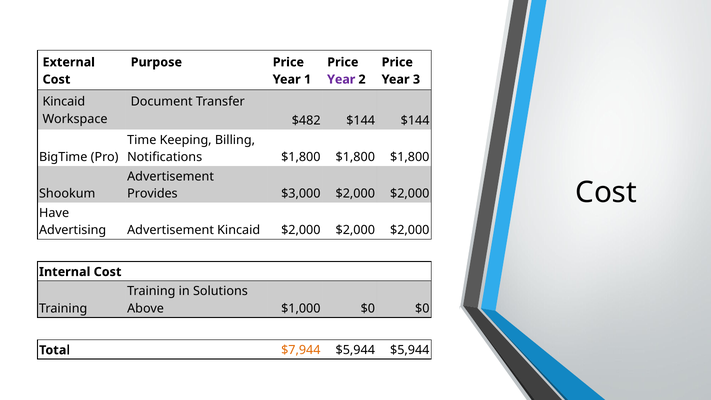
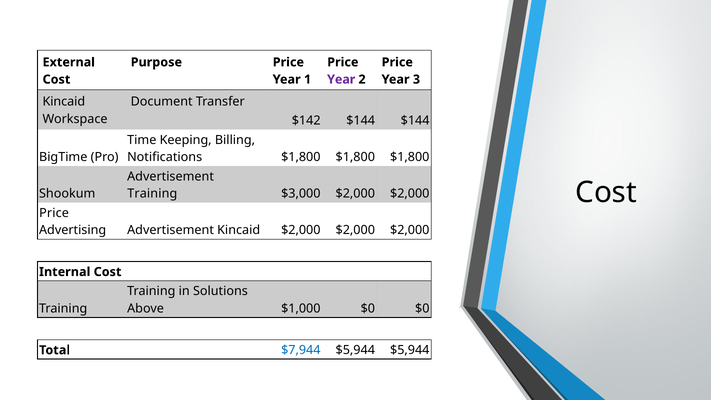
$482: $482 -> $142
Provides at (152, 194): Provides -> Training
Have at (54, 213): Have -> Price
$7,944 colour: orange -> blue
